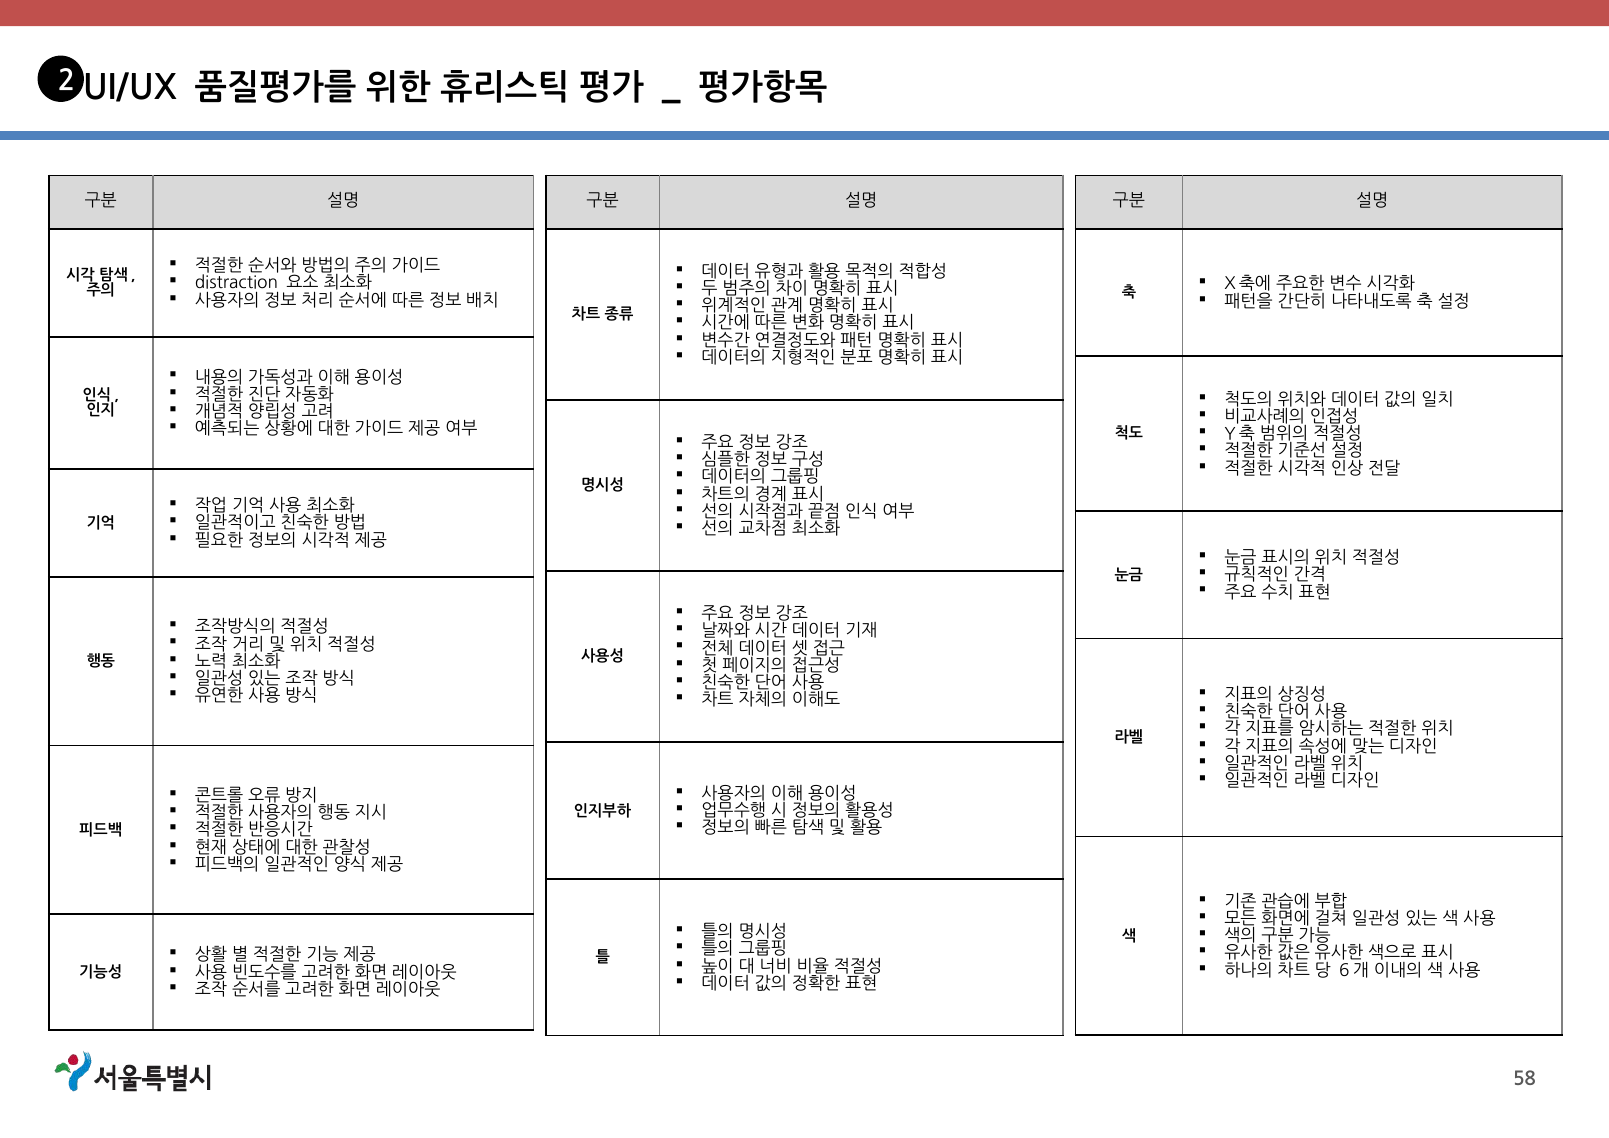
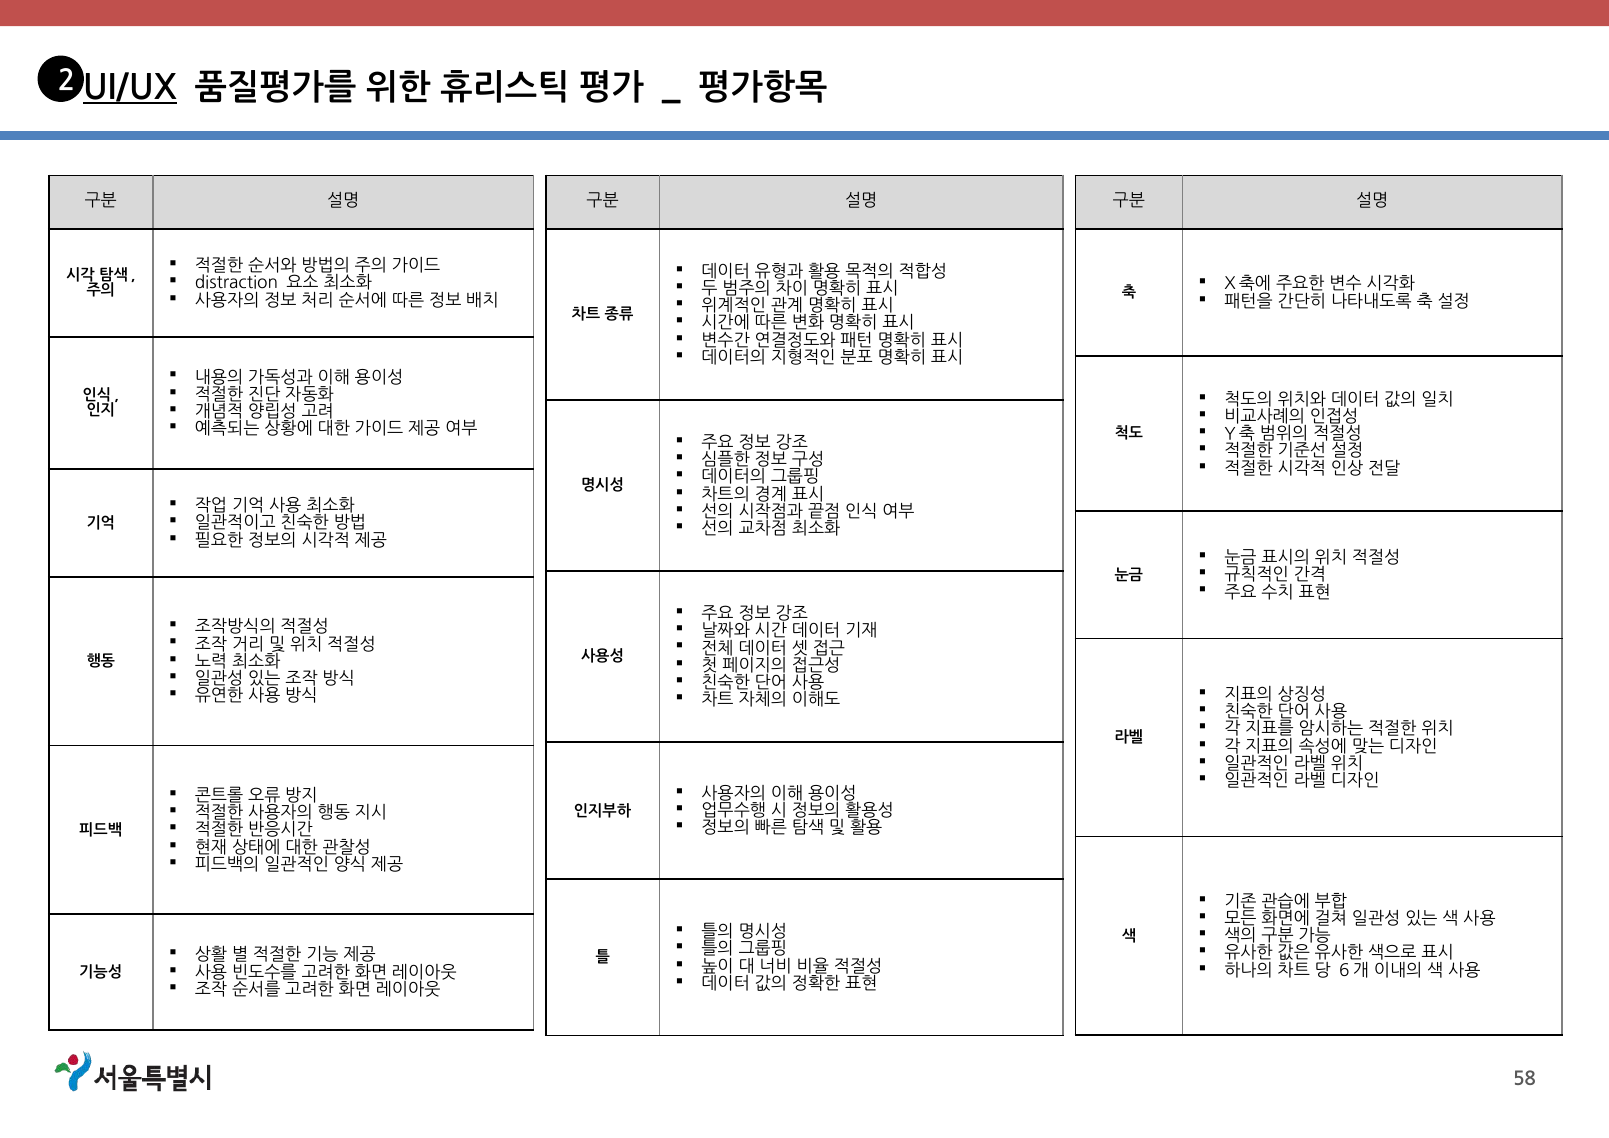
UI/UX underline: none -> present
